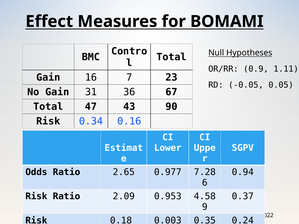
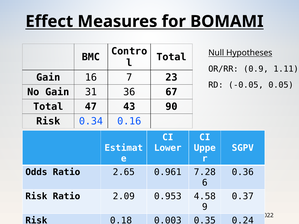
0.977: 0.977 -> 0.961
0.94: 0.94 -> 0.36
